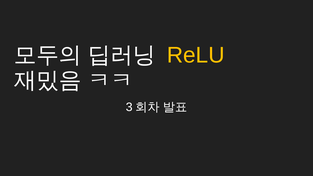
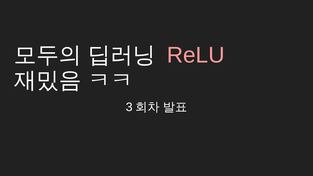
ReLU colour: yellow -> pink
